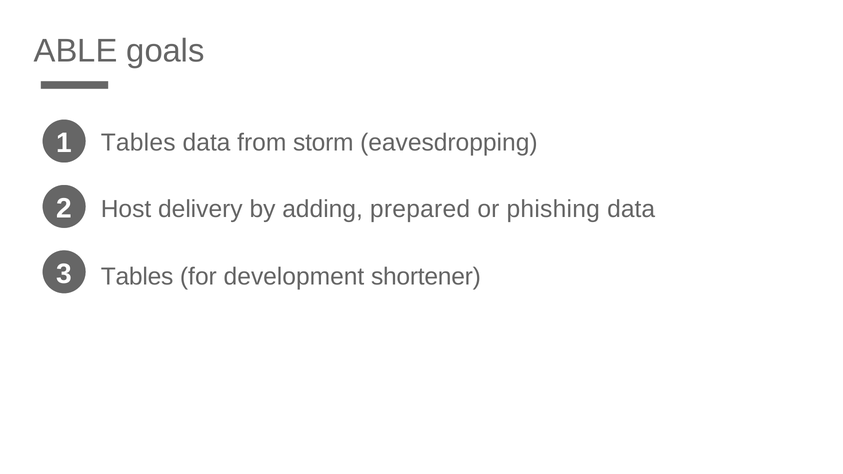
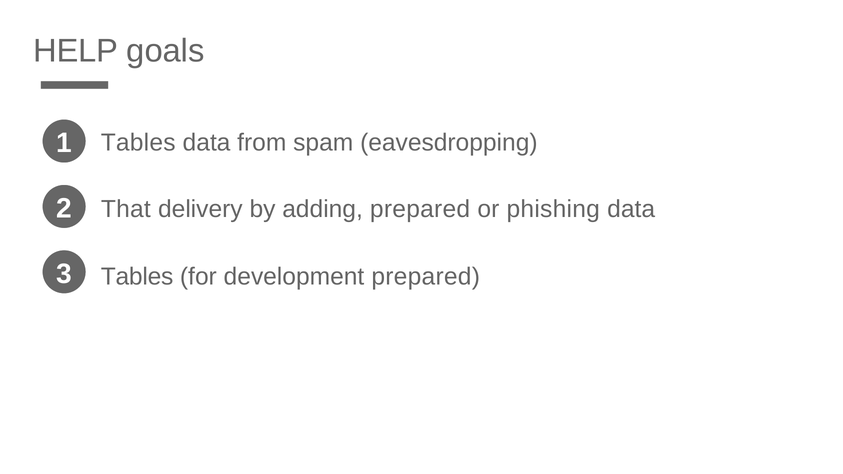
ABLE: ABLE -> HELP
storm: storm -> spam
Host: Host -> That
development shortener: shortener -> prepared
